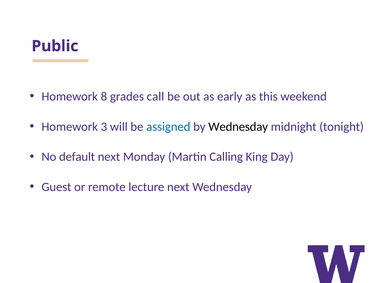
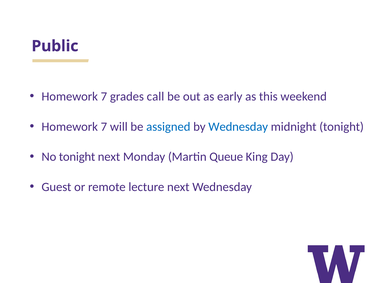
8 at (104, 97): 8 -> 7
3 at (104, 127): 3 -> 7
Wednesday at (238, 127) colour: black -> blue
No default: default -> tonight
Calling: Calling -> Queue
